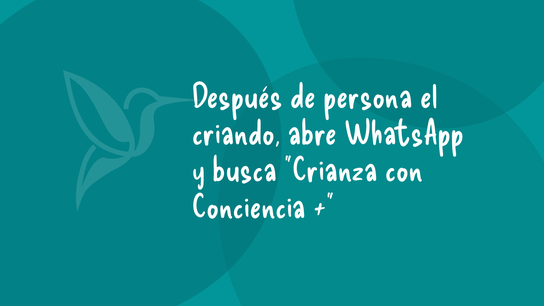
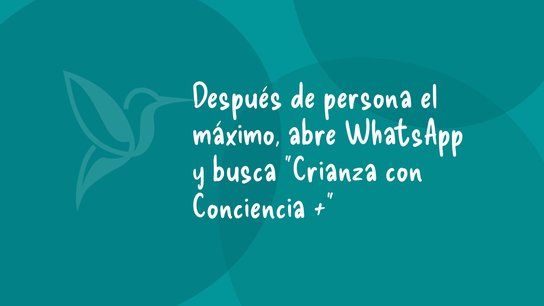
criando: criando -> máximo
